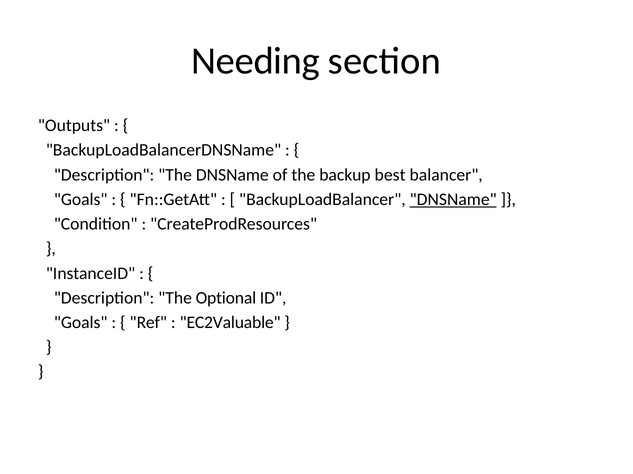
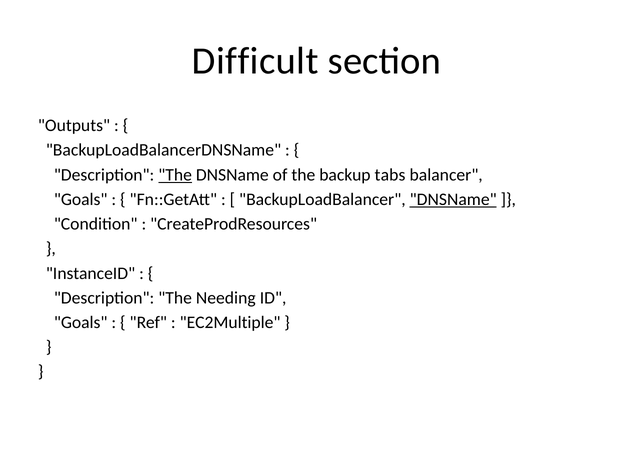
Needing: Needing -> Difficult
The at (175, 175) underline: none -> present
best: best -> tabs
Optional: Optional -> Needing
EC2Valuable: EC2Valuable -> EC2Multiple
